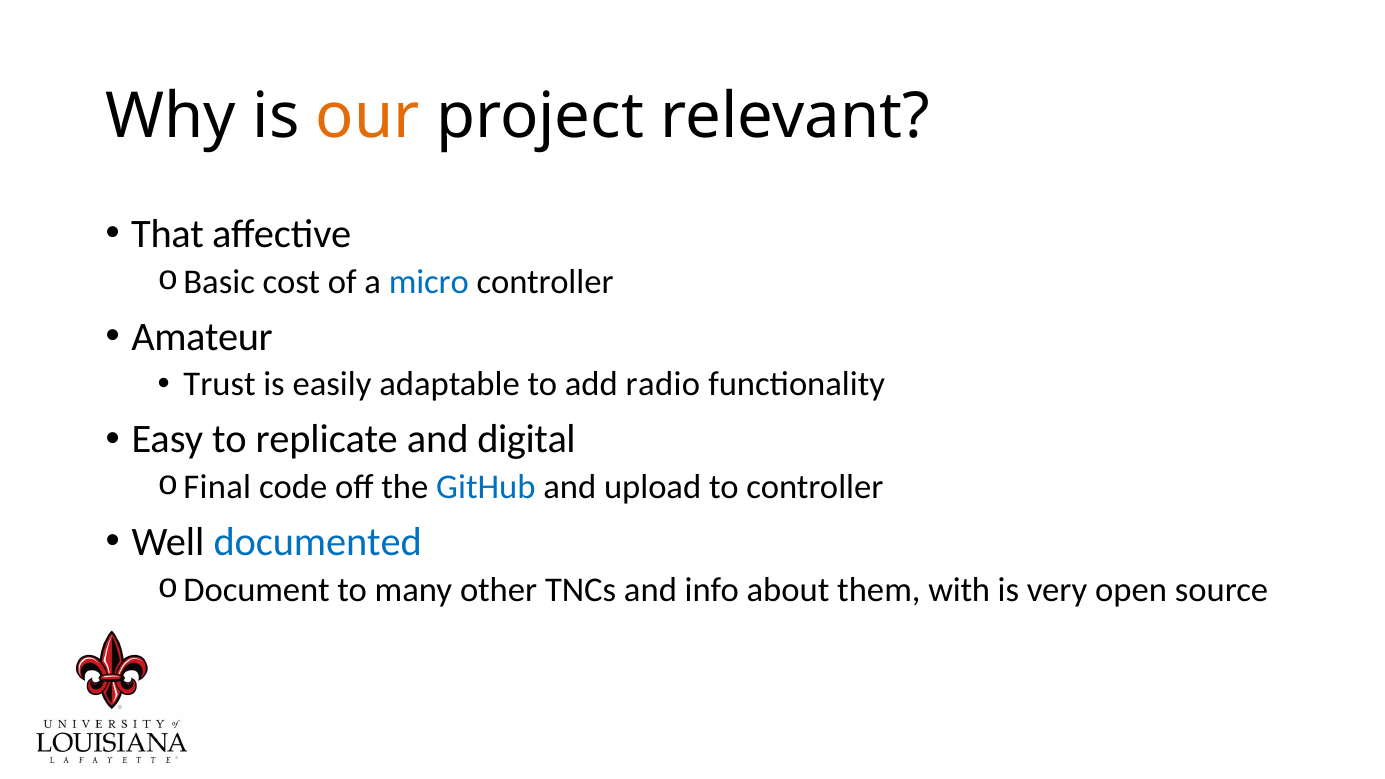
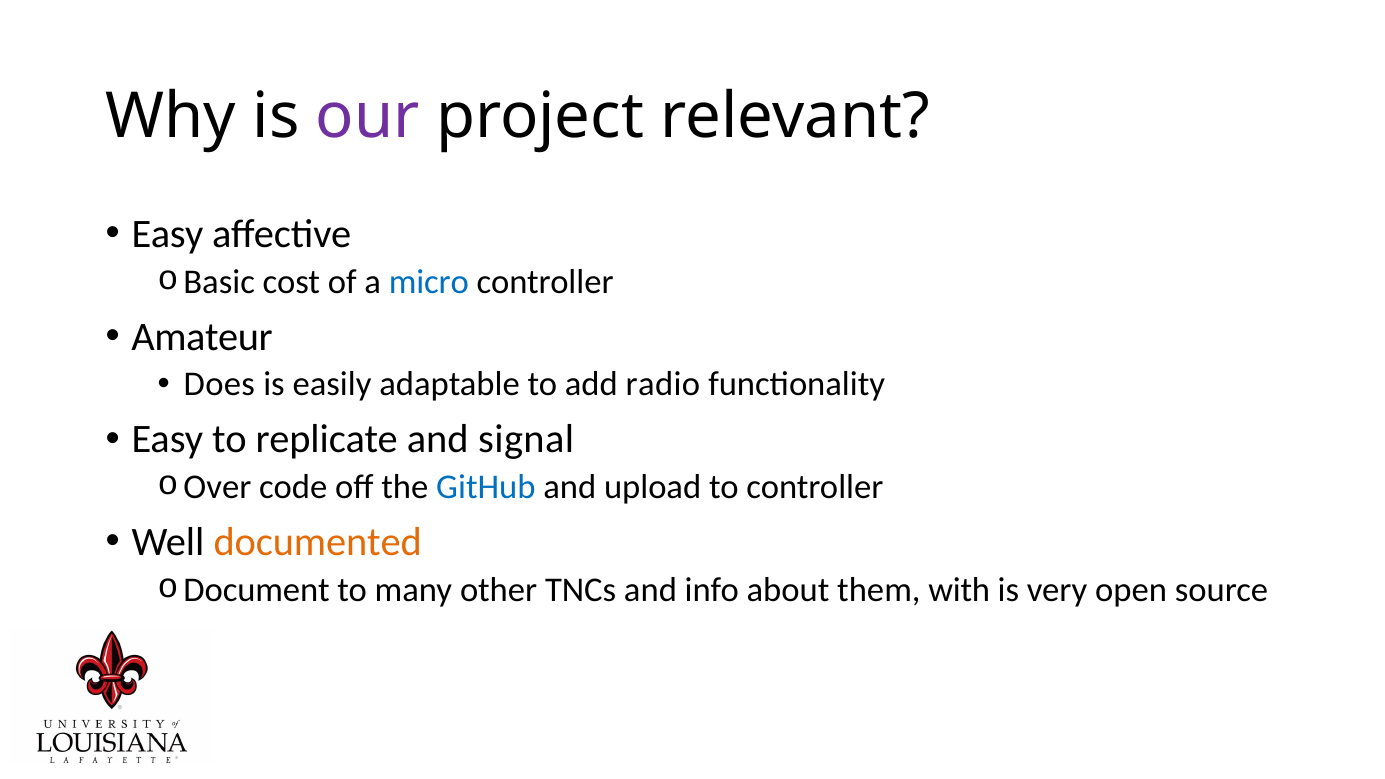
our colour: orange -> purple
That at (168, 234): That -> Easy
Trust: Trust -> Does
digital: digital -> signal
Final: Final -> Over
documented colour: blue -> orange
